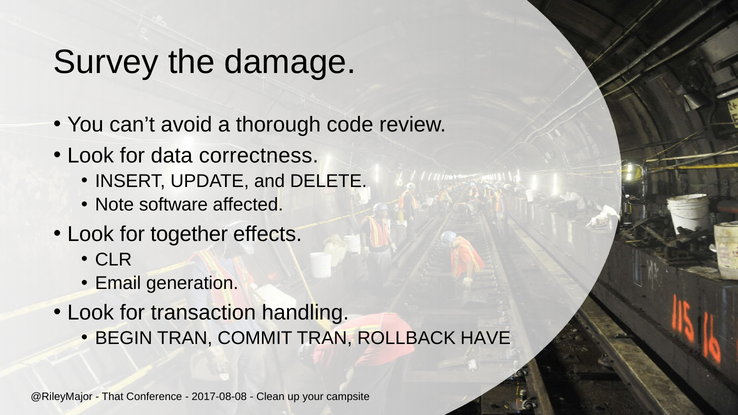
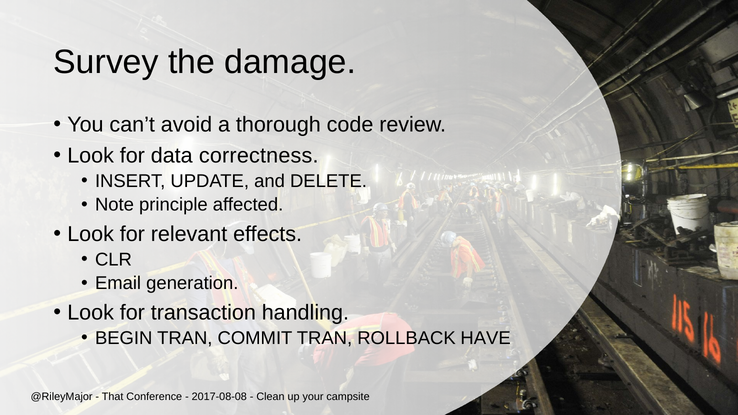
software: software -> principle
together: together -> relevant
